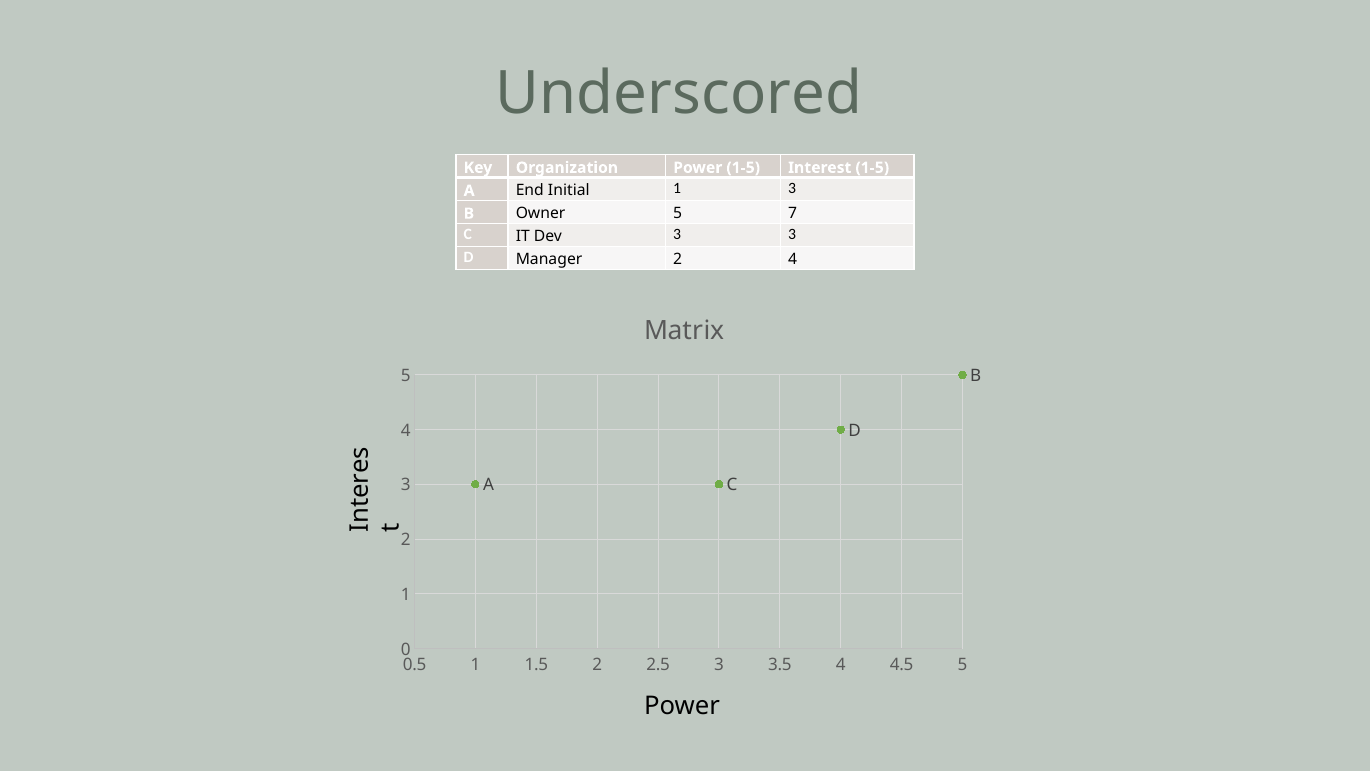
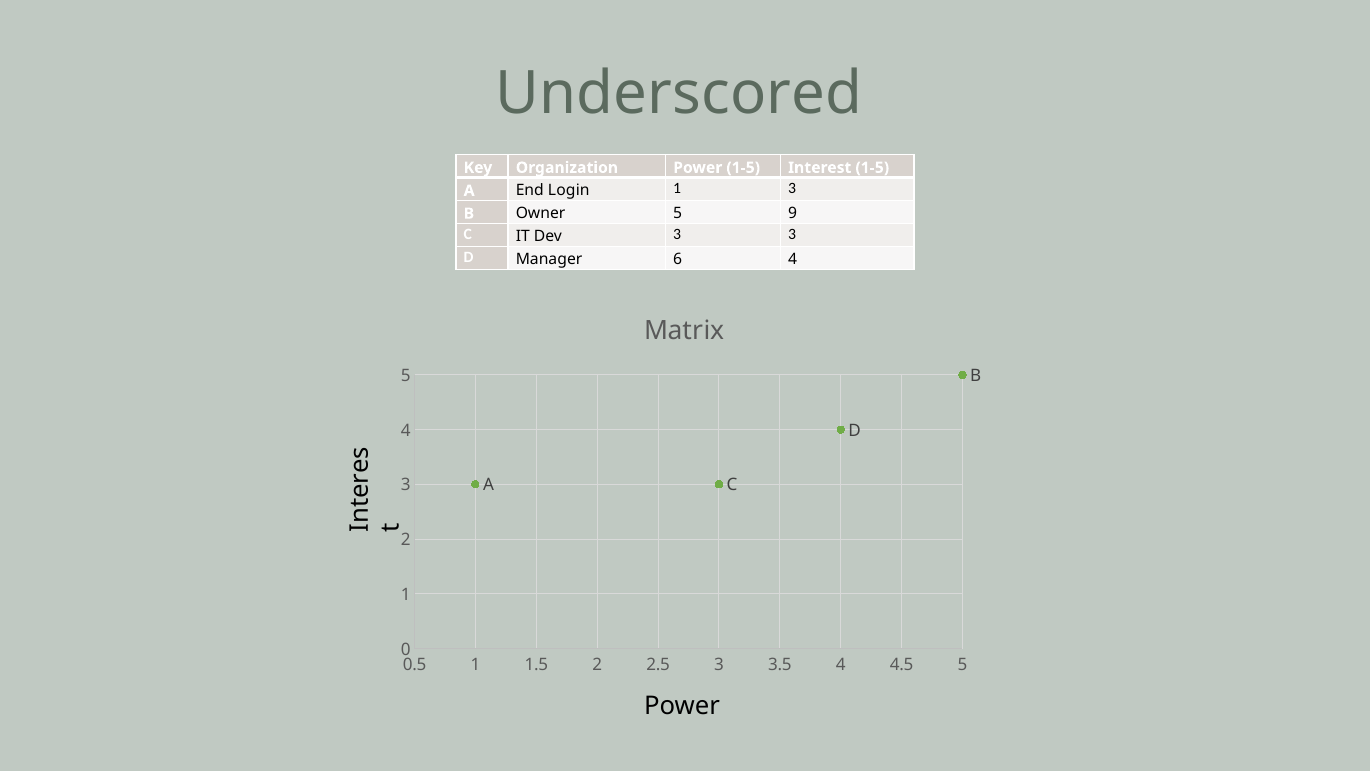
Initial: Initial -> Login
7: 7 -> 9
Manager 2: 2 -> 6
